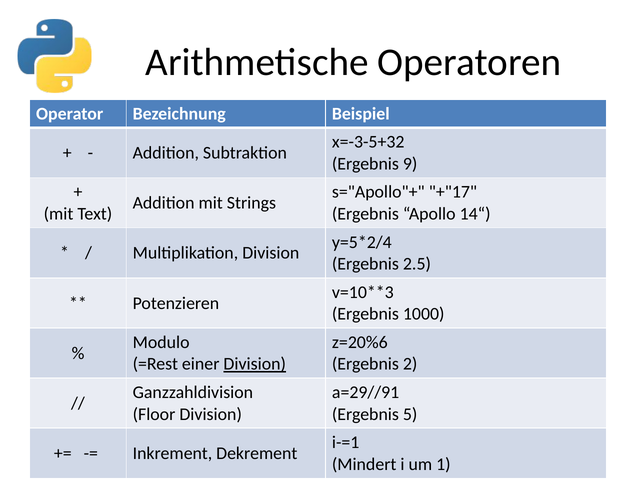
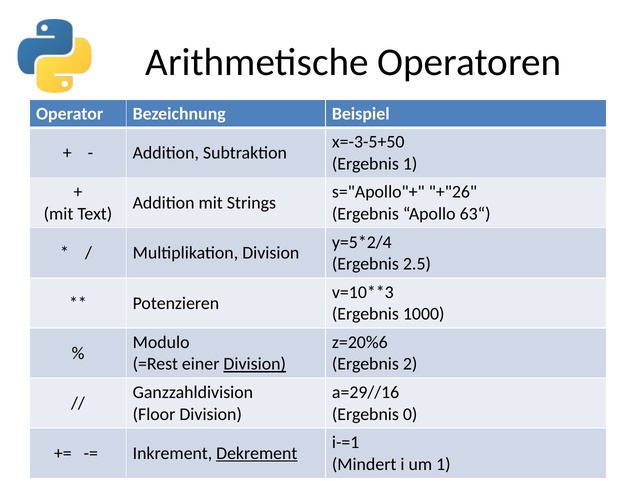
x=-3-5+32: x=-3-5+32 -> x=-3-5+50
Ergebnis 9: 9 -> 1
+"17: +"17 -> +"26
14“: 14“ -> 63“
a=29//91: a=29//91 -> a=29//16
5: 5 -> 0
Dekrement underline: none -> present
